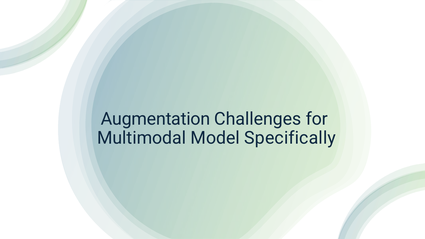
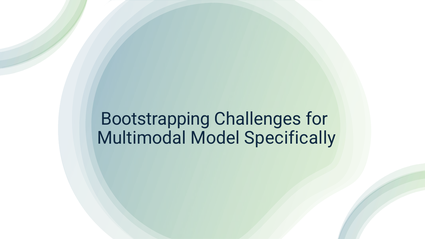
Augmentation: Augmentation -> Bootstrapping
